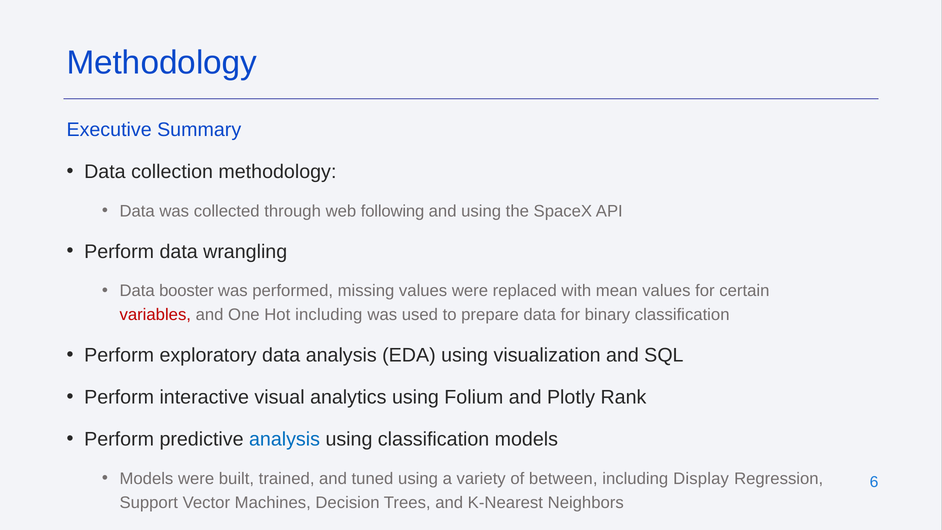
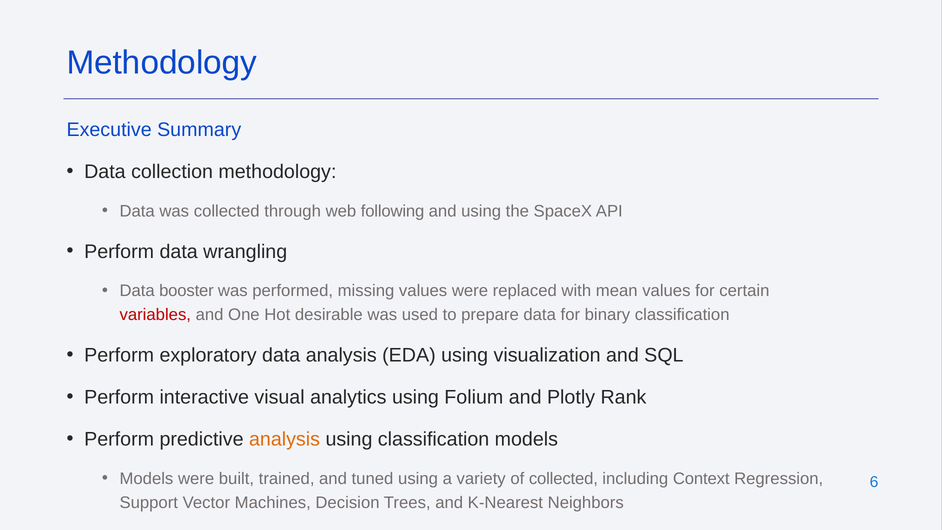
Hot including: including -> desirable
analysis at (285, 439) colour: blue -> orange
of between: between -> collected
Display: Display -> Context
